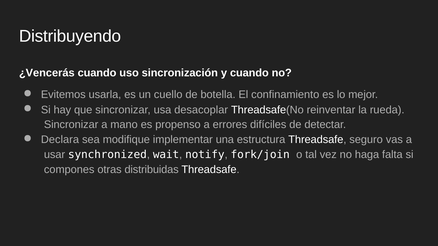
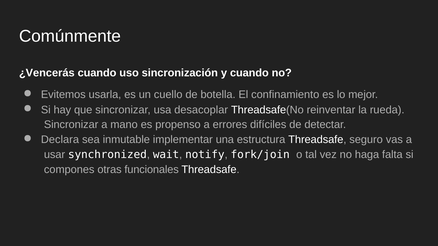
Distribuyendo: Distribuyendo -> Comúnmente
modifique: modifique -> inmutable
distribuidas: distribuidas -> funcionales
